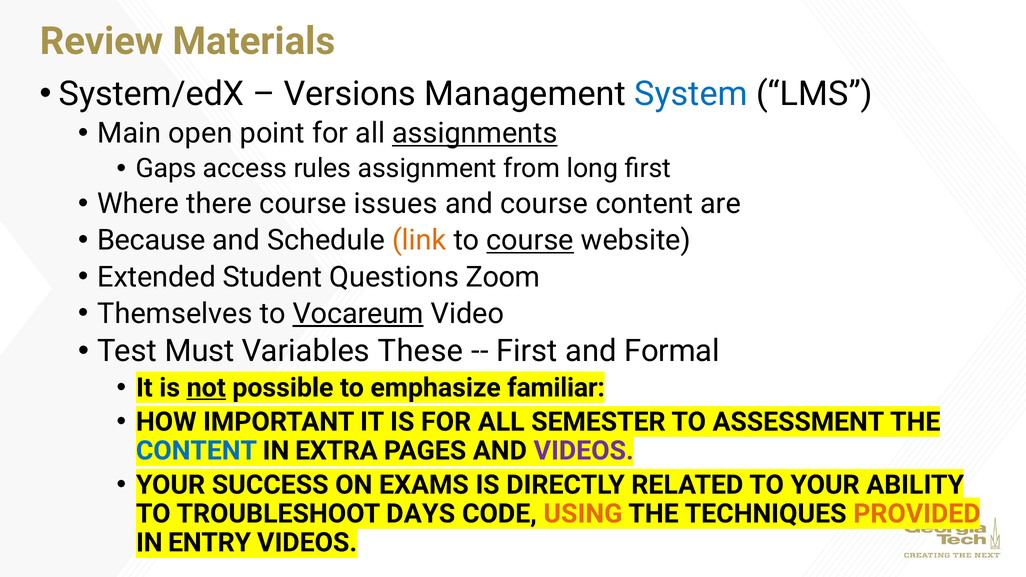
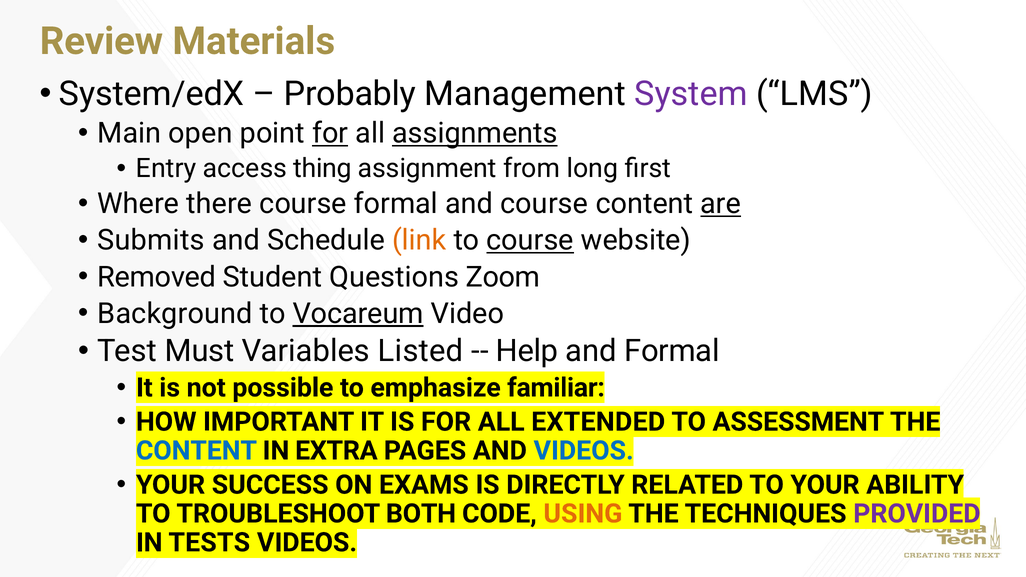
Versions: Versions -> Probably
System colour: blue -> purple
for at (330, 133) underline: none -> present
Gaps: Gaps -> Entry
rules: rules -> thing
course issues: issues -> formal
are underline: none -> present
Because: Because -> Submits
Extended: Extended -> Removed
Themselves: Themselves -> Background
These: These -> Listed
First at (527, 351): First -> Help
not underline: present -> none
SEMESTER: SEMESTER -> EXTENDED
VIDEOS at (584, 451) colour: purple -> blue
DAYS: DAYS -> BOTH
PROVIDED colour: orange -> purple
ENTRY: ENTRY -> TESTS
